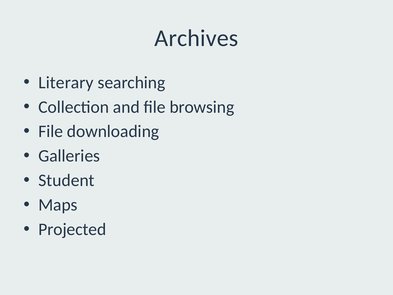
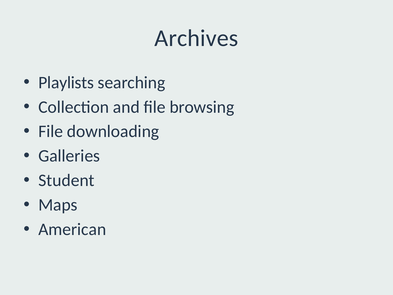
Literary: Literary -> Playlists
Projected: Projected -> American
